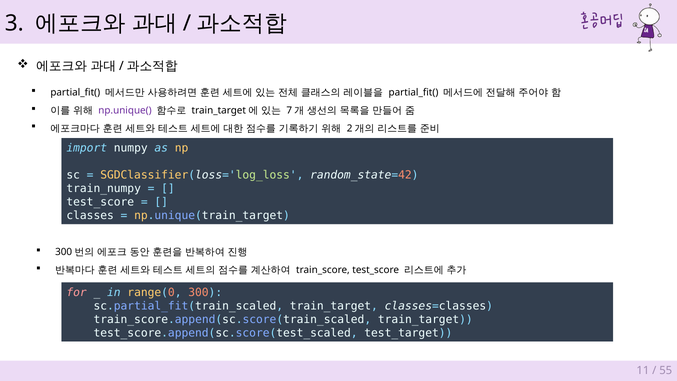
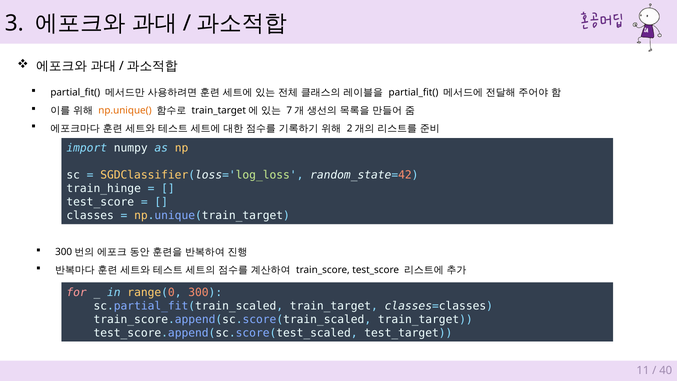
np.unique( colour: purple -> orange
train_numpy: train_numpy -> train_hinge
55: 55 -> 40
